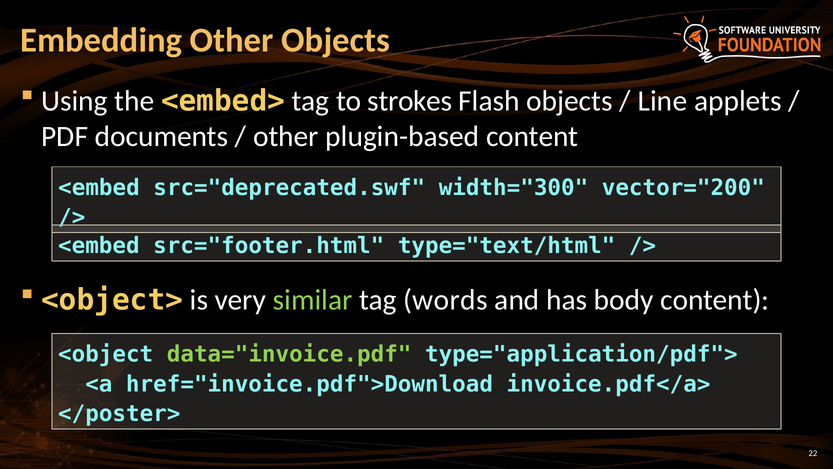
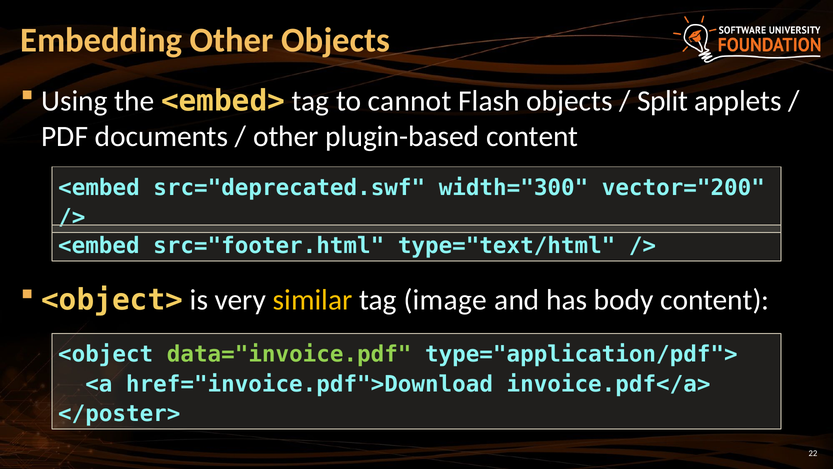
strokes: strokes -> cannot
Line: Line -> Split
similar colour: light green -> yellow
words: words -> image
